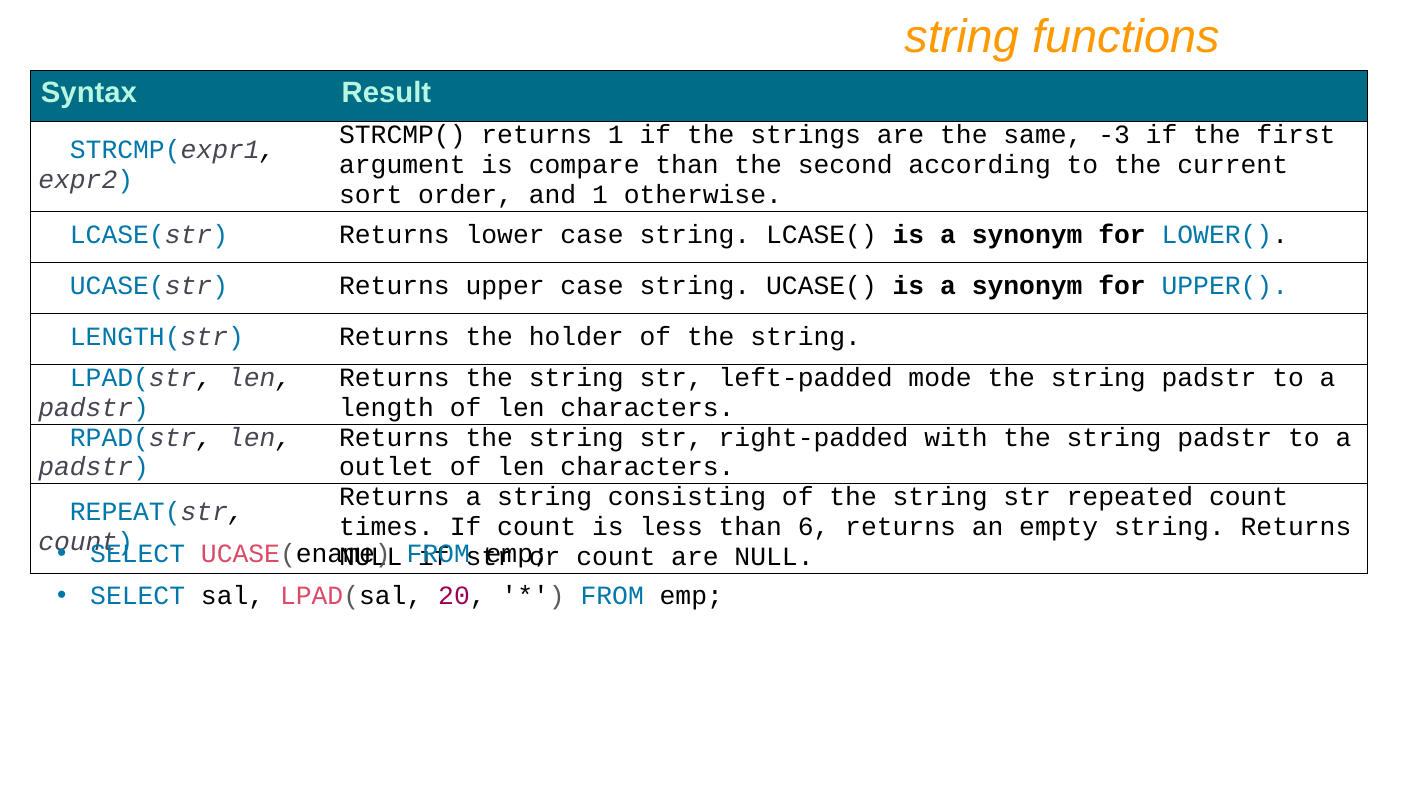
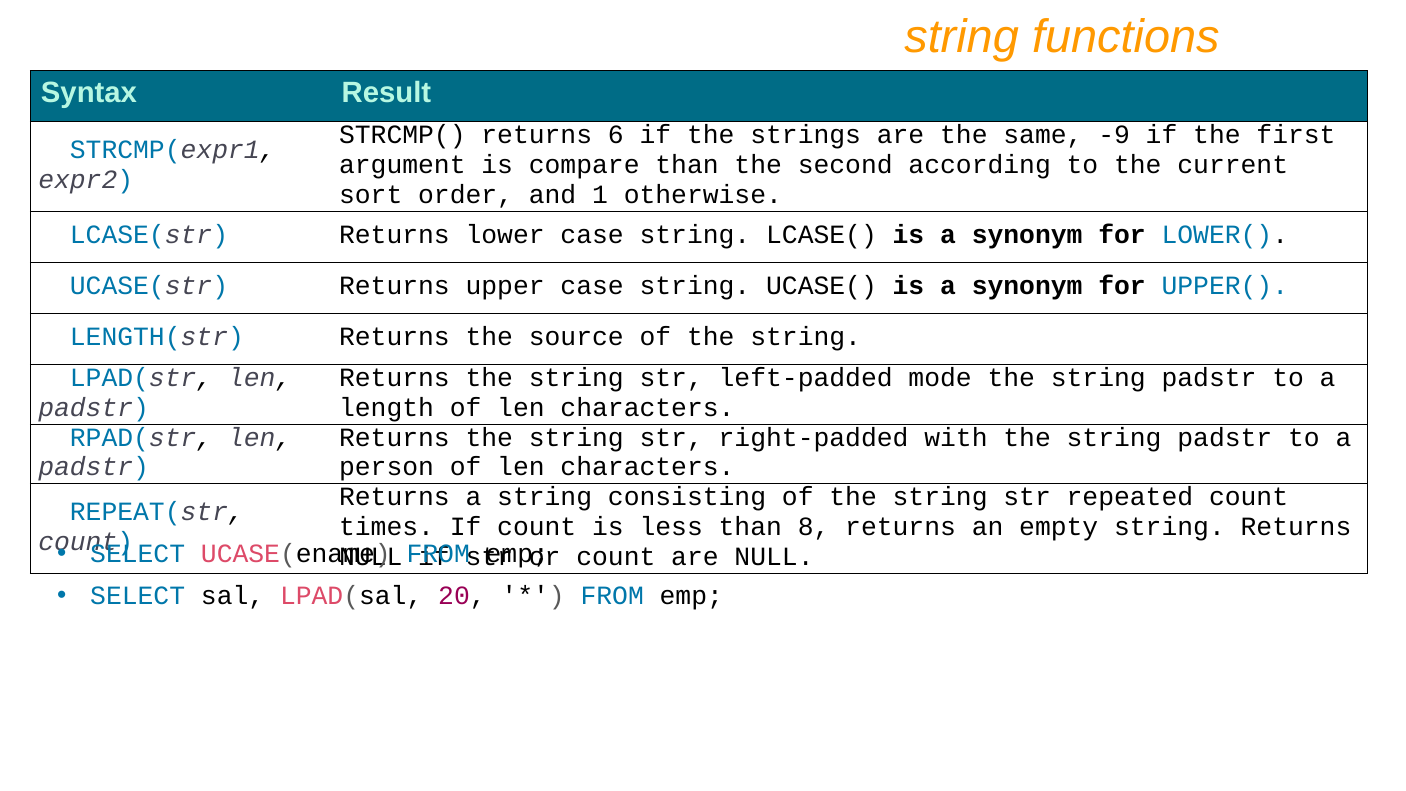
returns 1: 1 -> 6
-3: -3 -> -9
holder: holder -> source
outlet: outlet -> person
6: 6 -> 8
